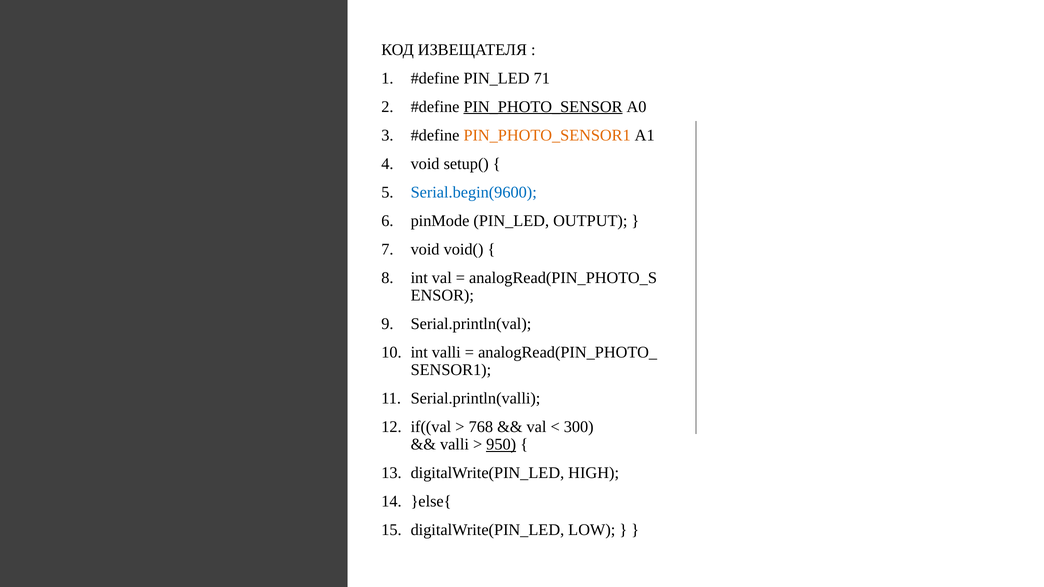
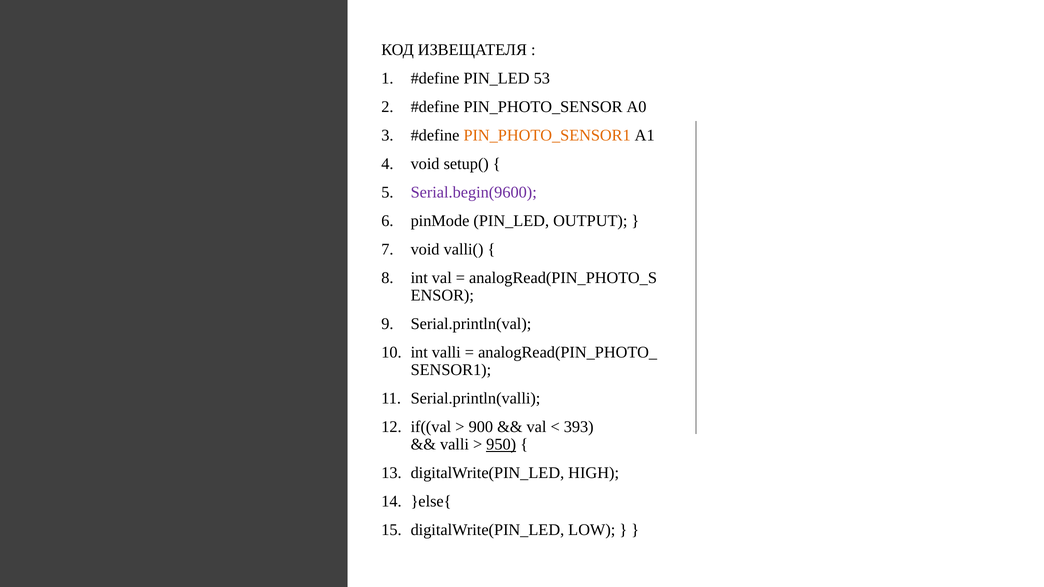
71: 71 -> 53
PIN_PHOTO_SENSOR underline: present -> none
Serial.begin(9600 colour: blue -> purple
void(: void( -> valli(
768: 768 -> 900
300: 300 -> 393
